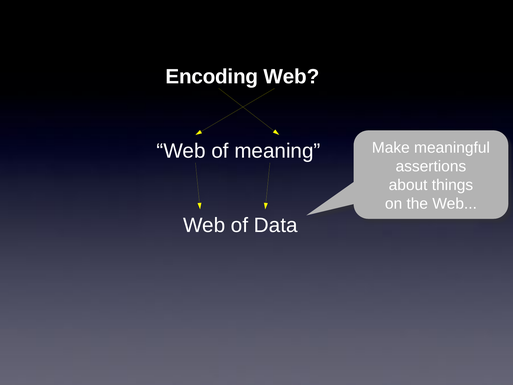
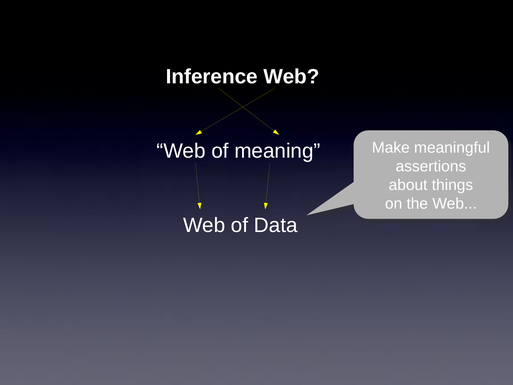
Encoding: Encoding -> Inference
